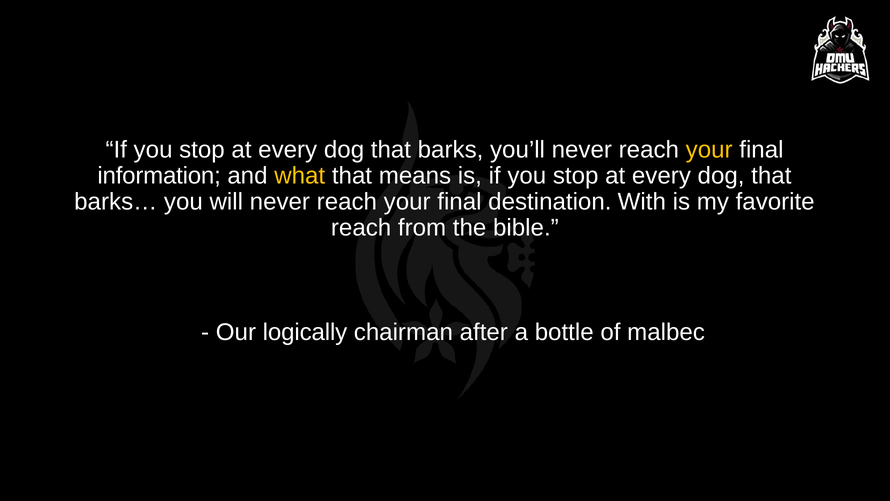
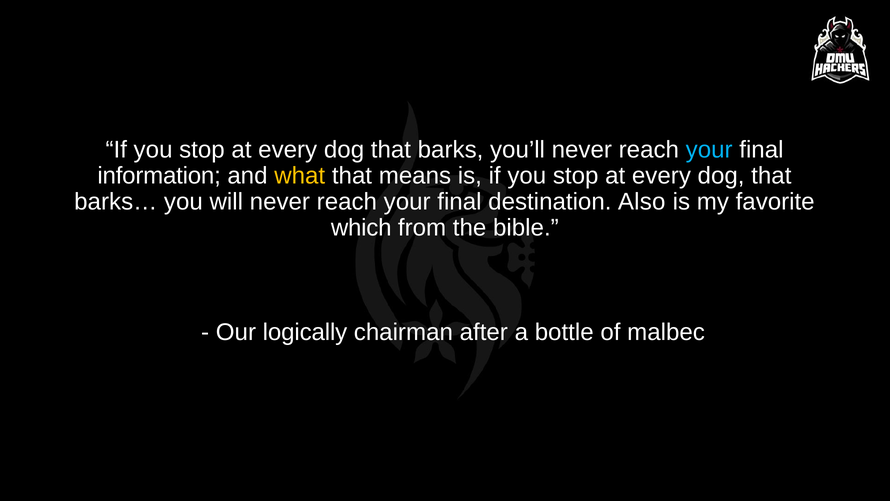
your at (709, 150) colour: yellow -> light blue
With: With -> Also
reach at (361, 228): reach -> which
